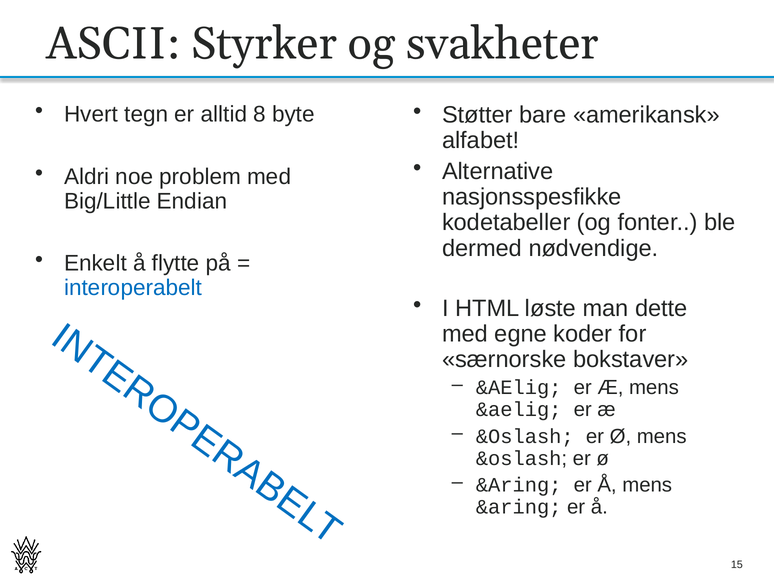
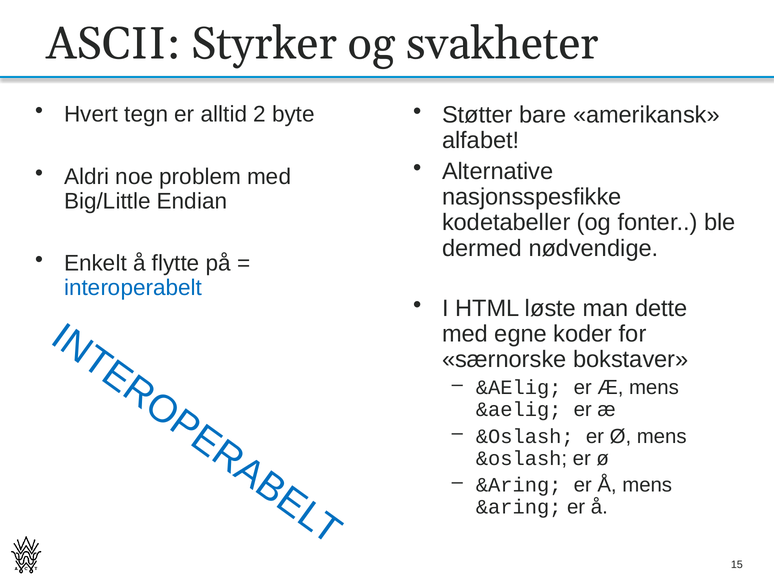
8: 8 -> 2
